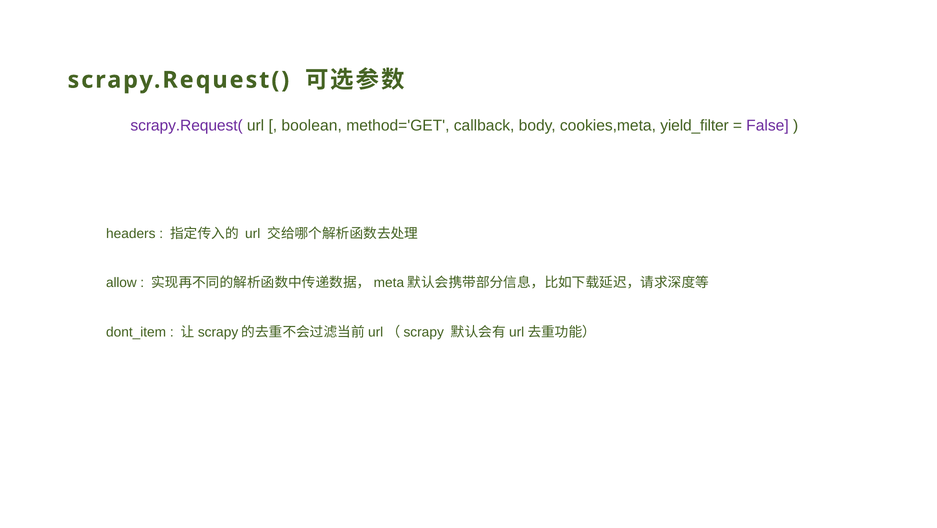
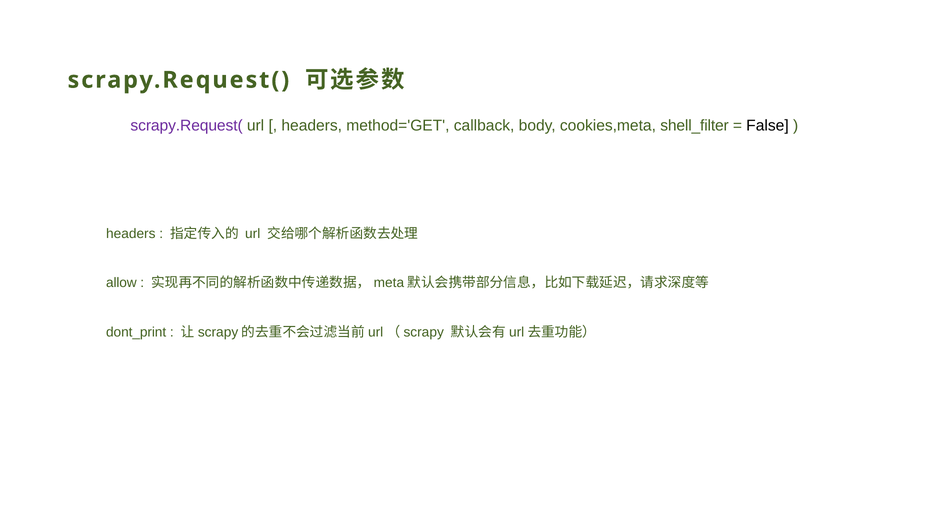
boolean at (312, 126): boolean -> headers
yield_filter: yield_filter -> shell_filter
False colour: purple -> black
dont_item: dont_item -> dont_print
